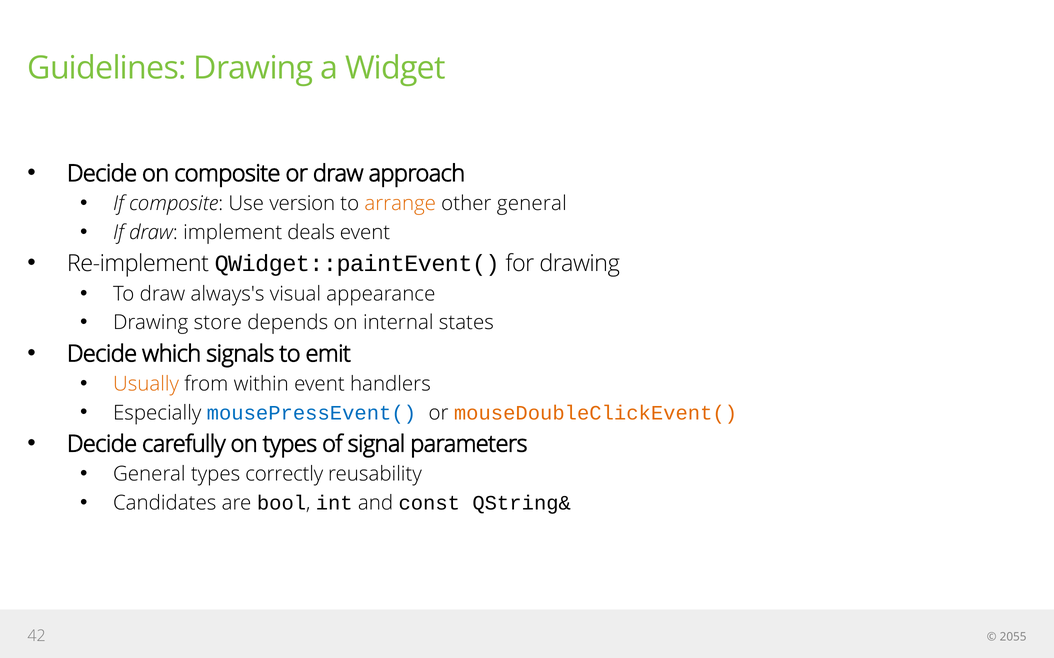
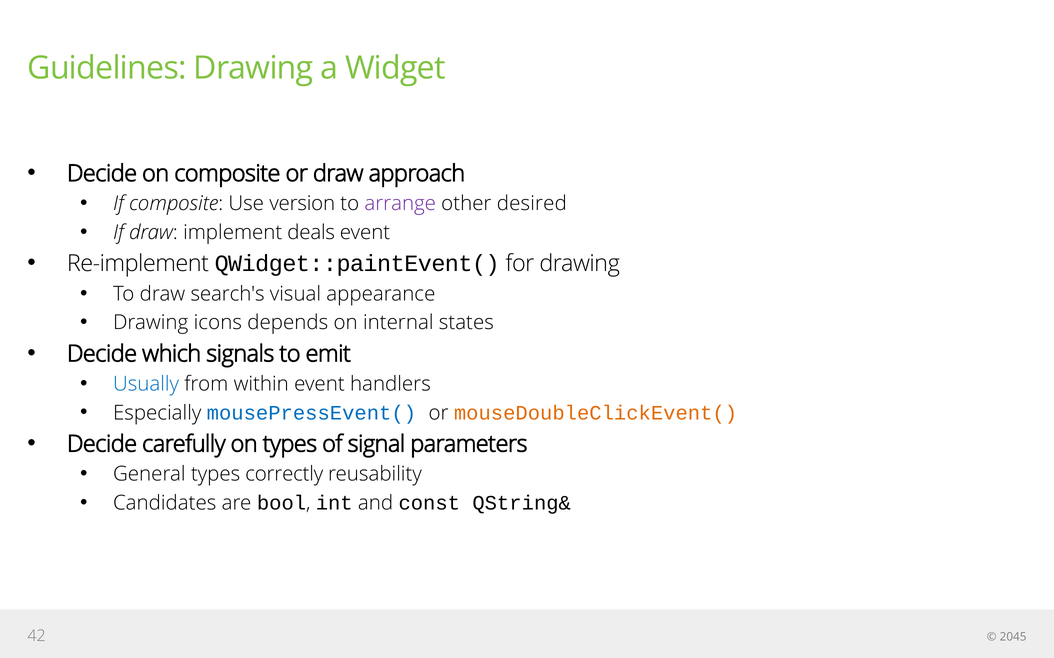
arrange colour: orange -> purple
other general: general -> desired
always's: always's -> search's
store: store -> icons
Usually colour: orange -> blue
2055: 2055 -> 2045
